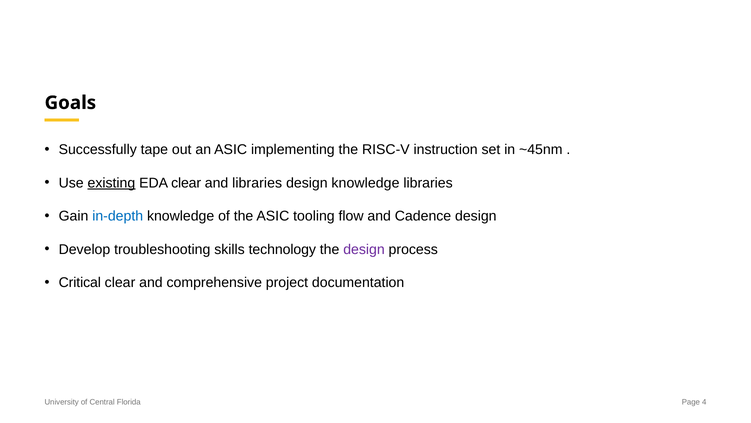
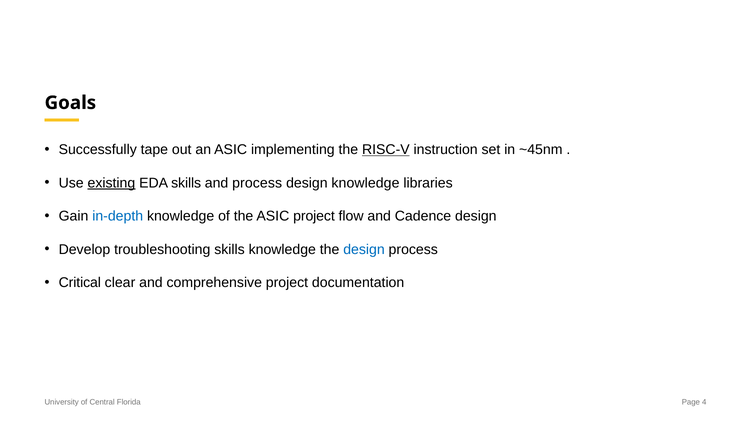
RISC-V underline: none -> present
EDA clear: clear -> skills
and libraries: libraries -> process
ASIC tooling: tooling -> project
skills technology: technology -> knowledge
design at (364, 249) colour: purple -> blue
